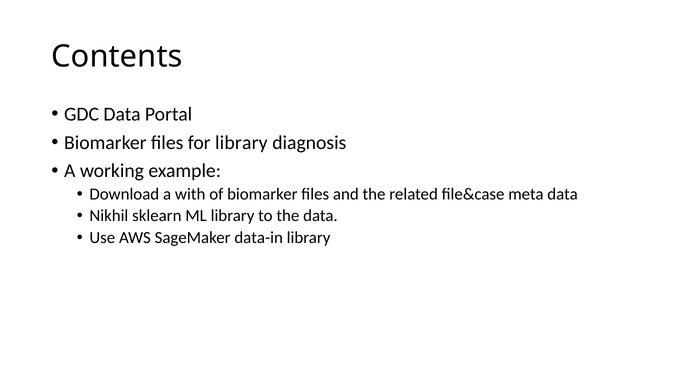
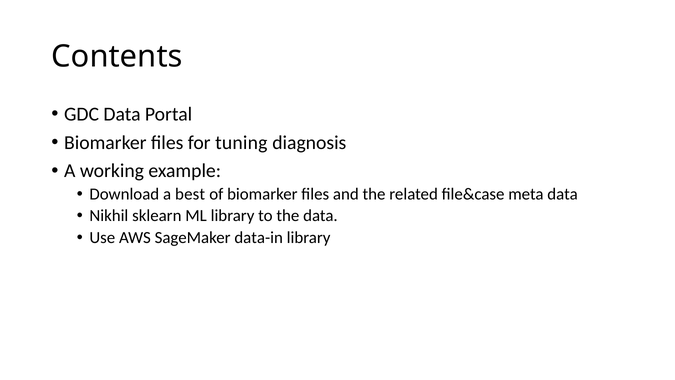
for library: library -> tuning
with: with -> best
